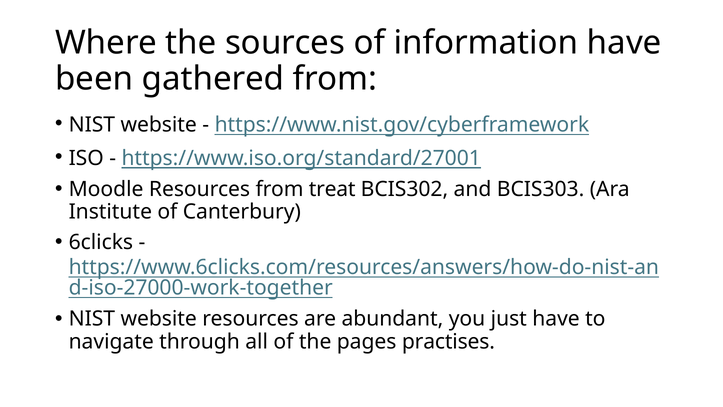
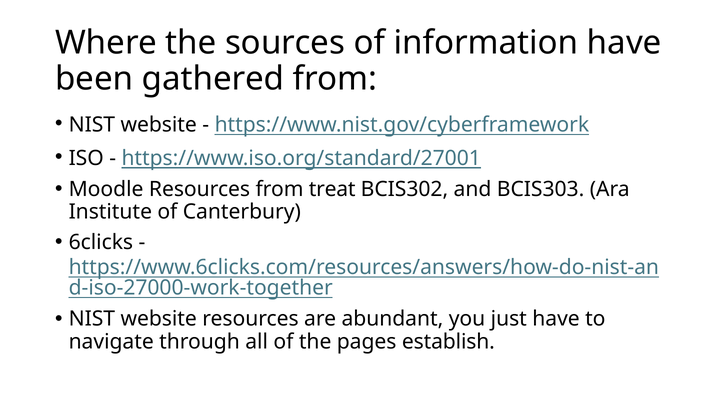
practises: practises -> establish
